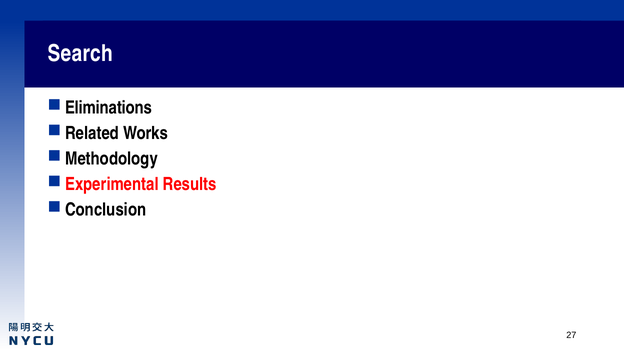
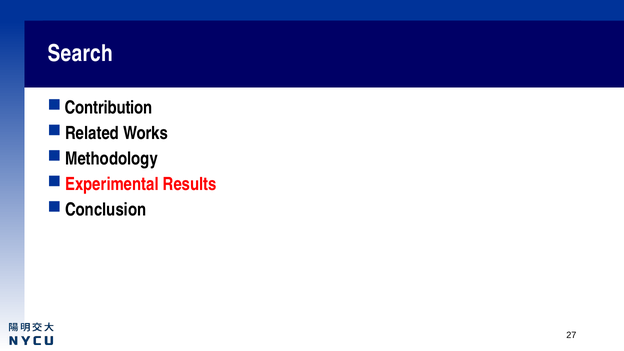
Eliminations: Eliminations -> Contribution
